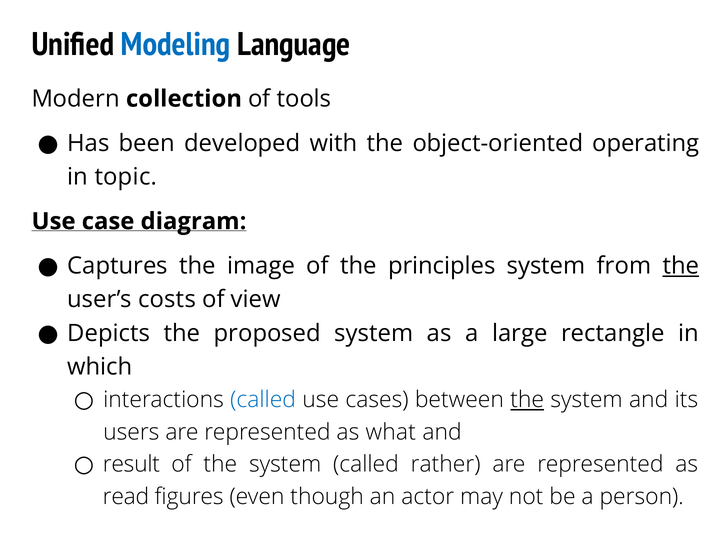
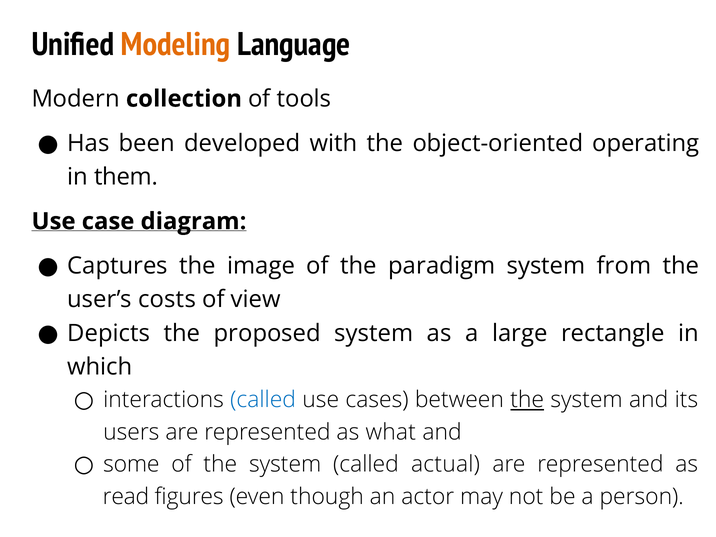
Modeling colour: blue -> orange
topic: topic -> them
principles: principles -> paradigm
the at (681, 266) underline: present -> none
result: result -> some
rather: rather -> actual
